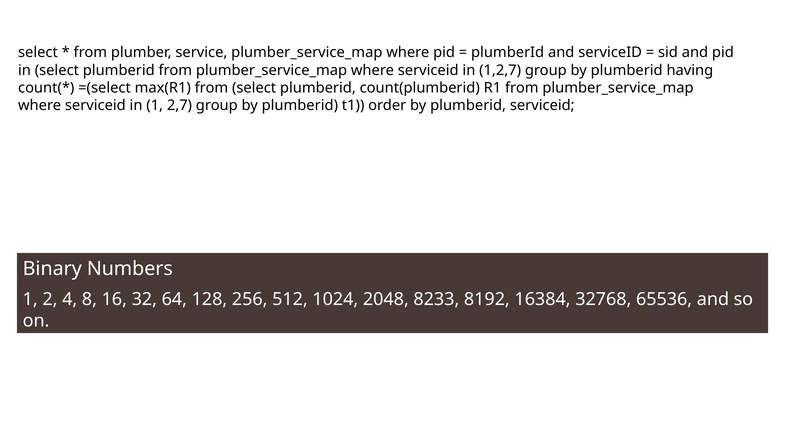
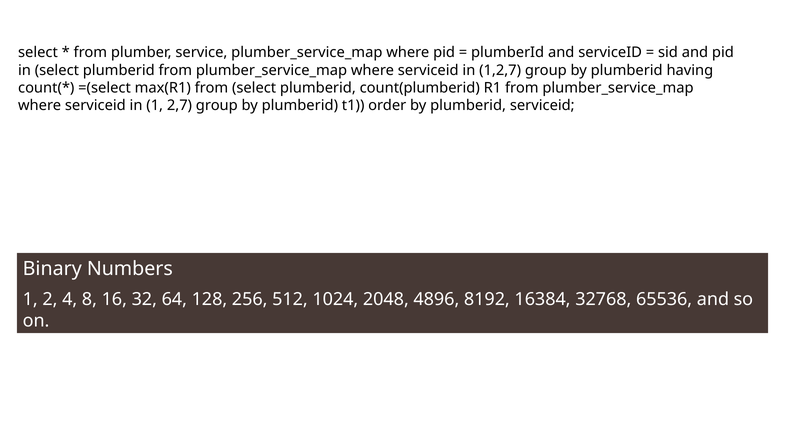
8233: 8233 -> 4896
